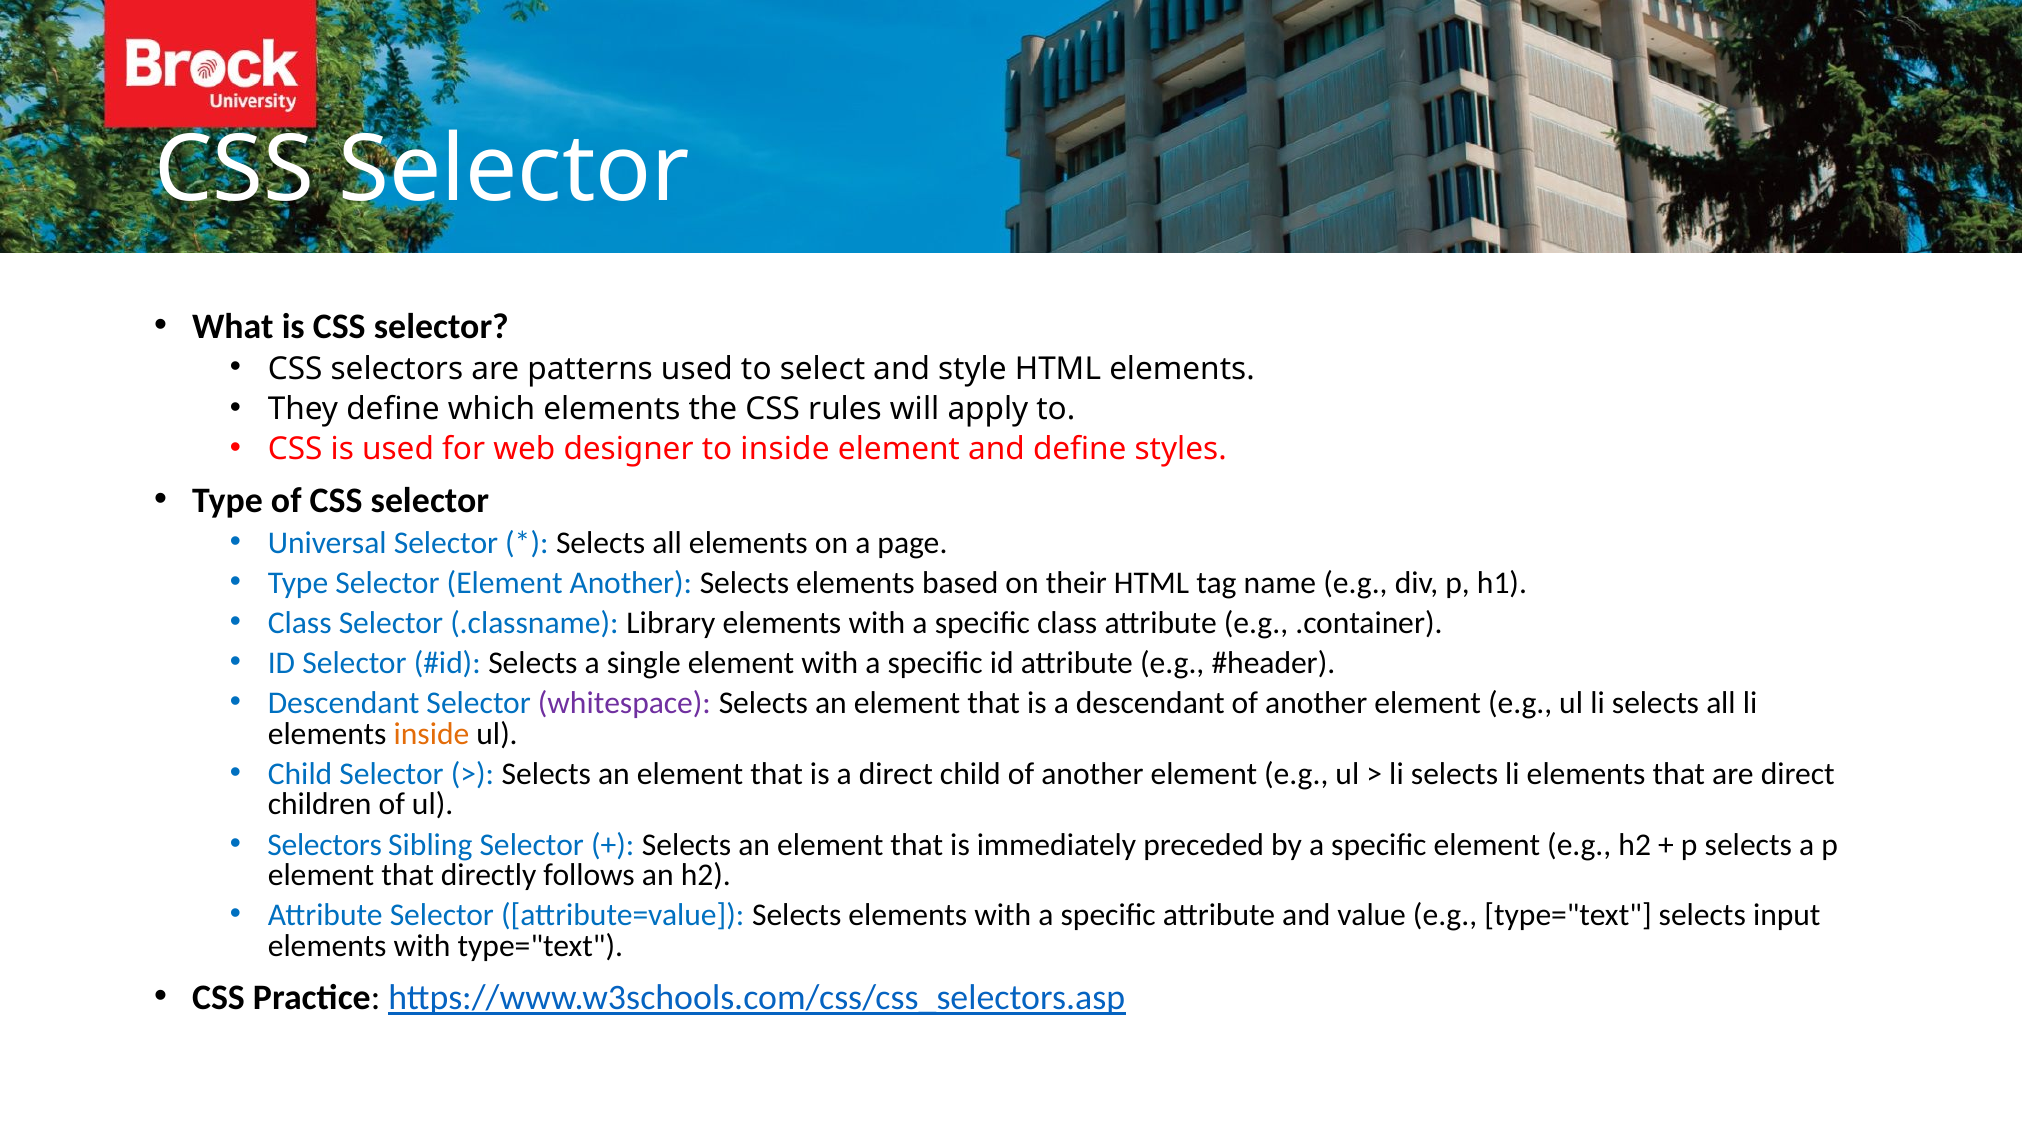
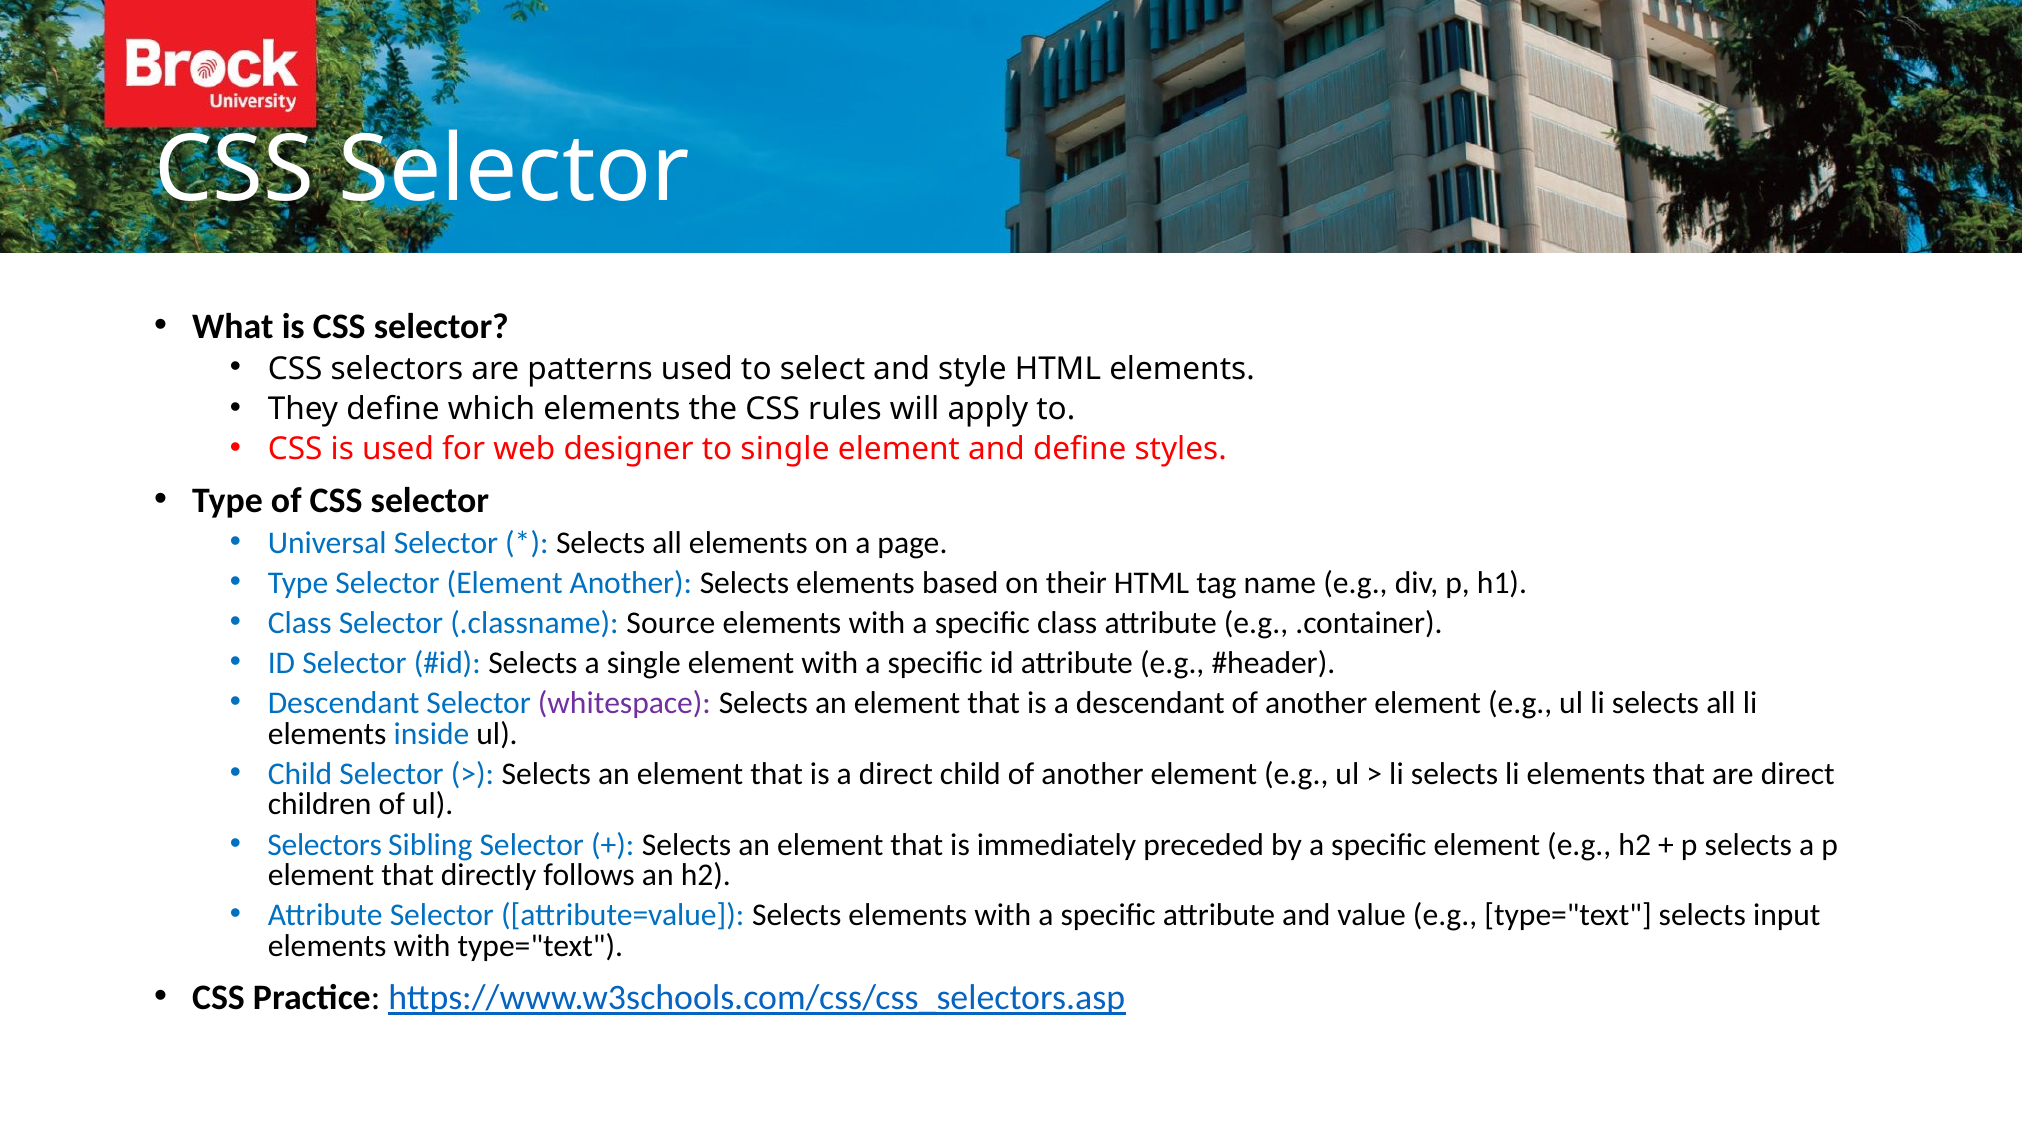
to inside: inside -> single
Library: Library -> Source
inside at (431, 734) colour: orange -> blue
